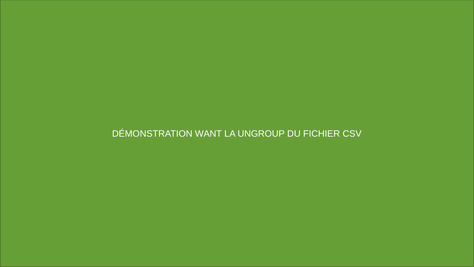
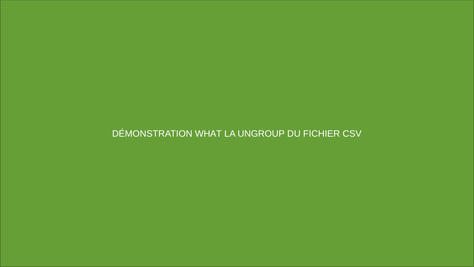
WANT: WANT -> WHAT
